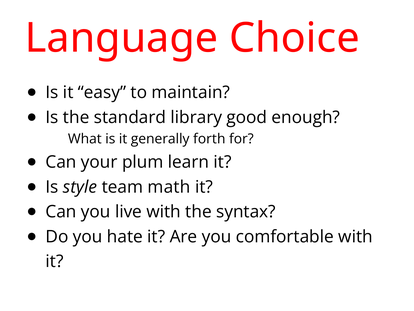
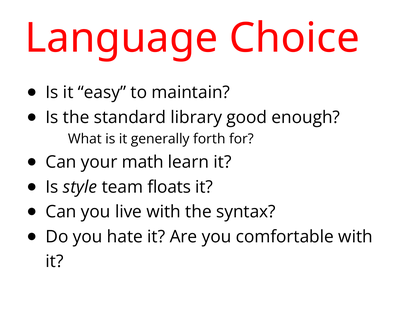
plum: plum -> math
math: math -> floats
